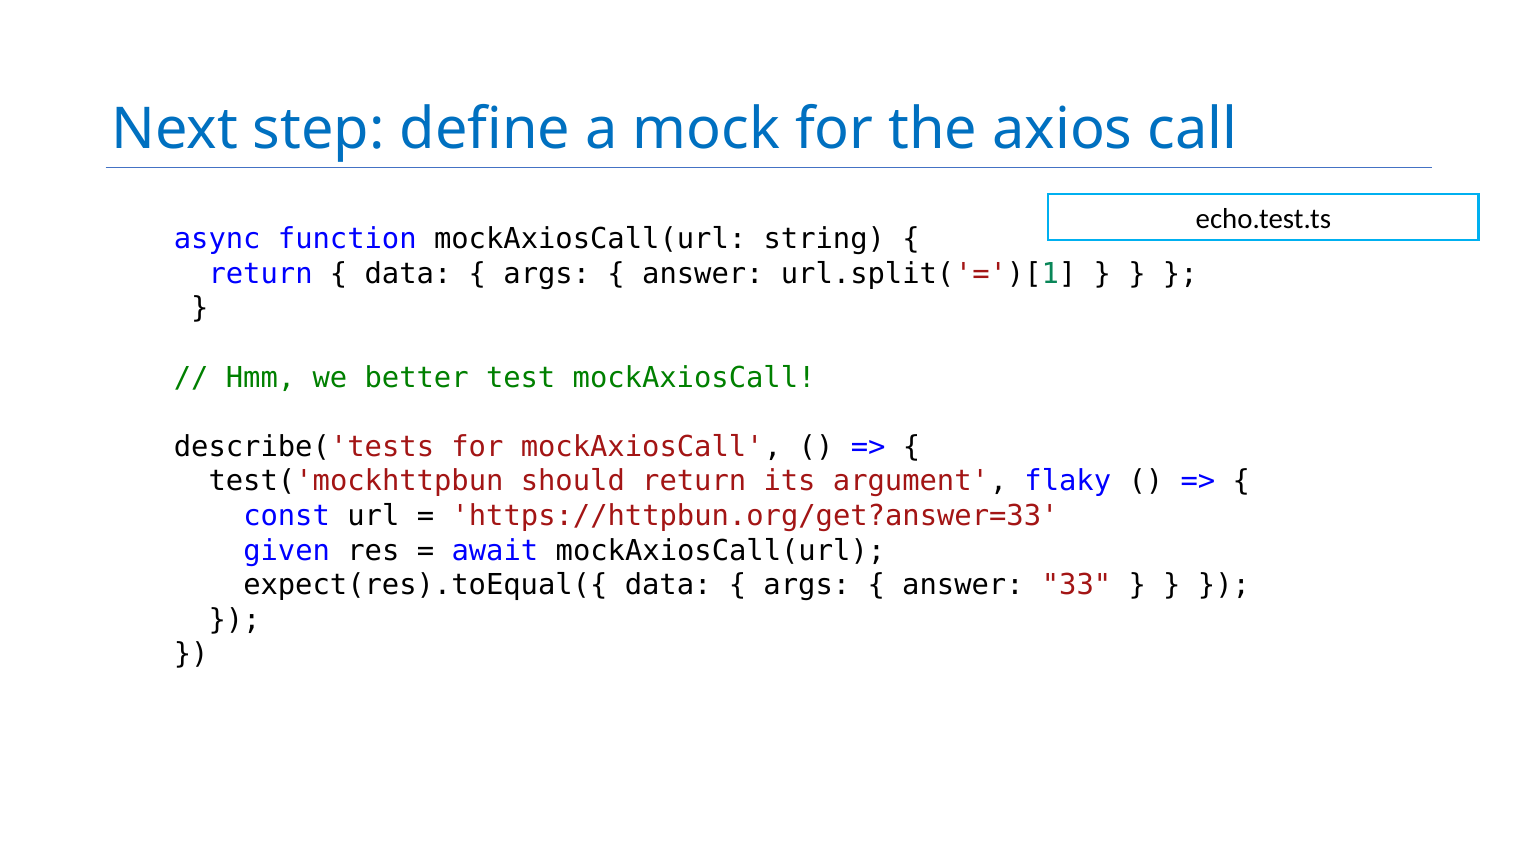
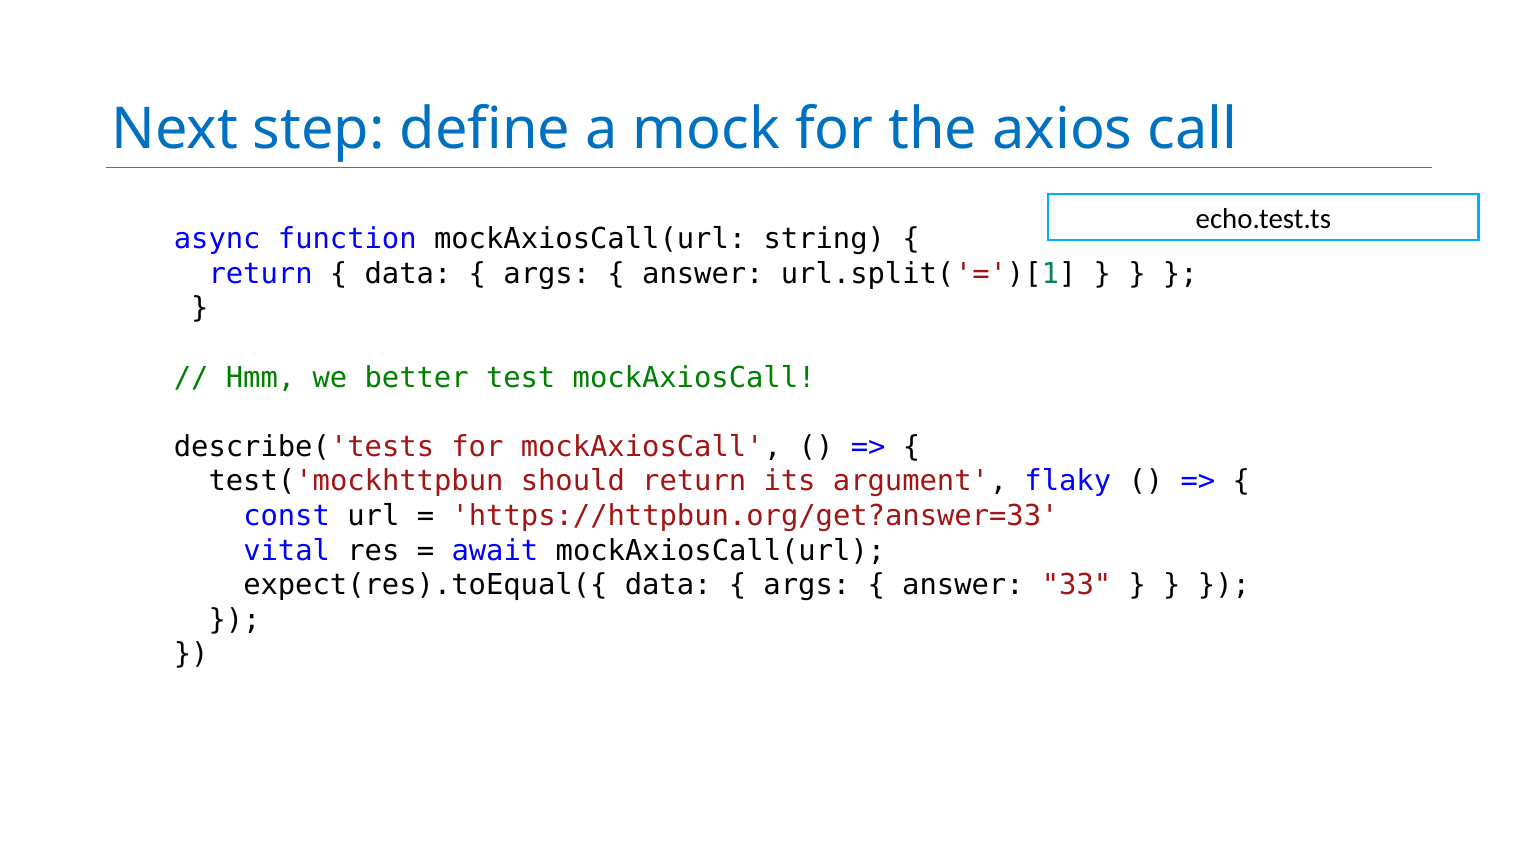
given: given -> vital
